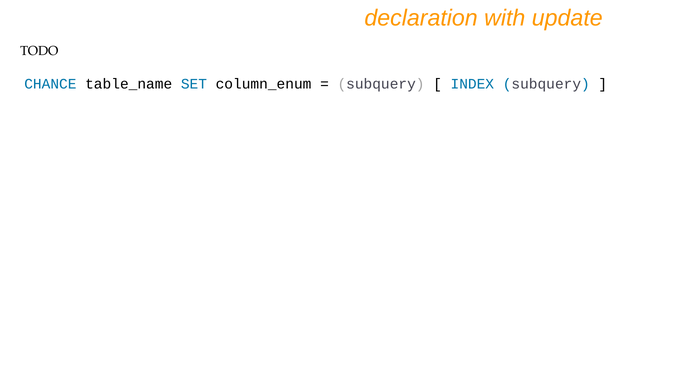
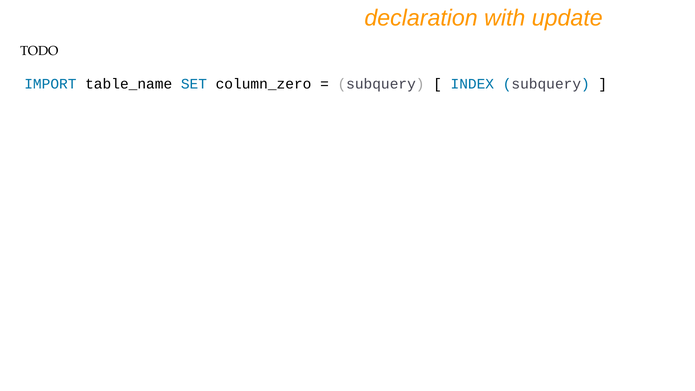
CHANCE: CHANCE -> IMPORT
column_enum: column_enum -> column_zero
